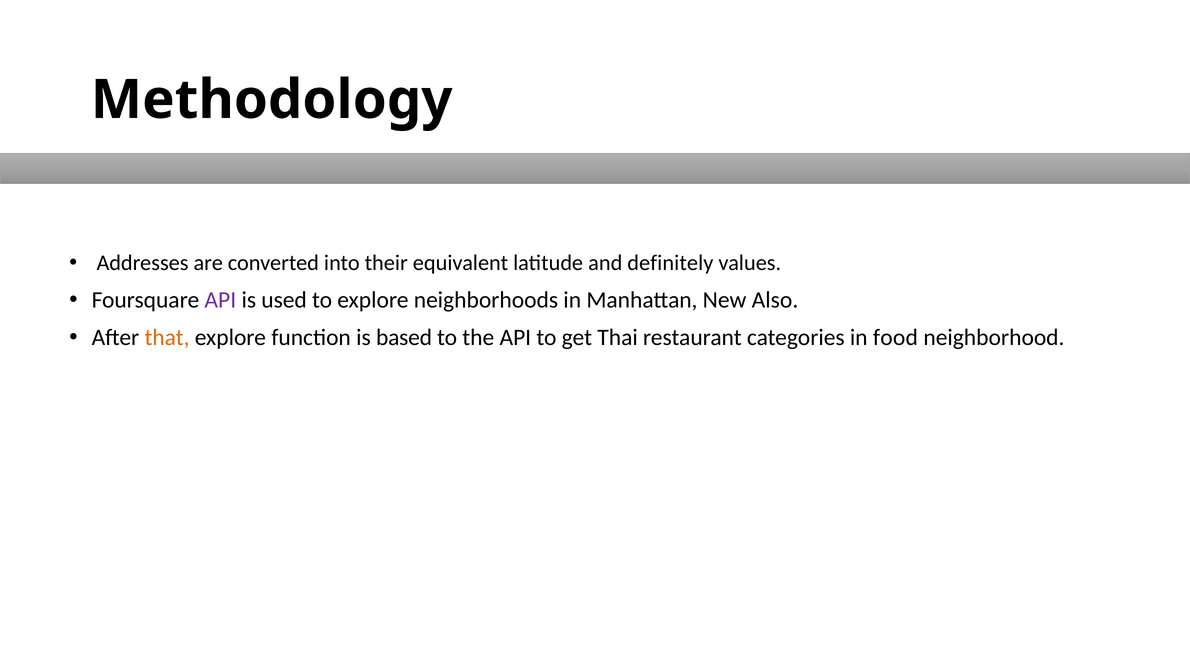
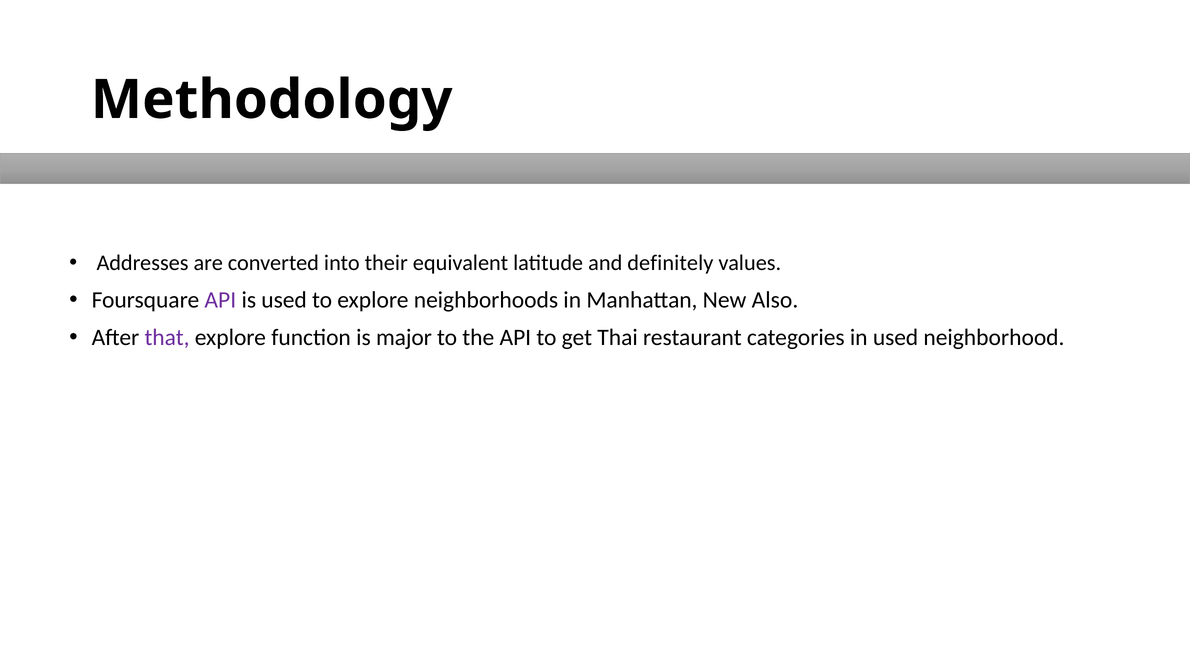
that colour: orange -> purple
based: based -> major
in food: food -> used
